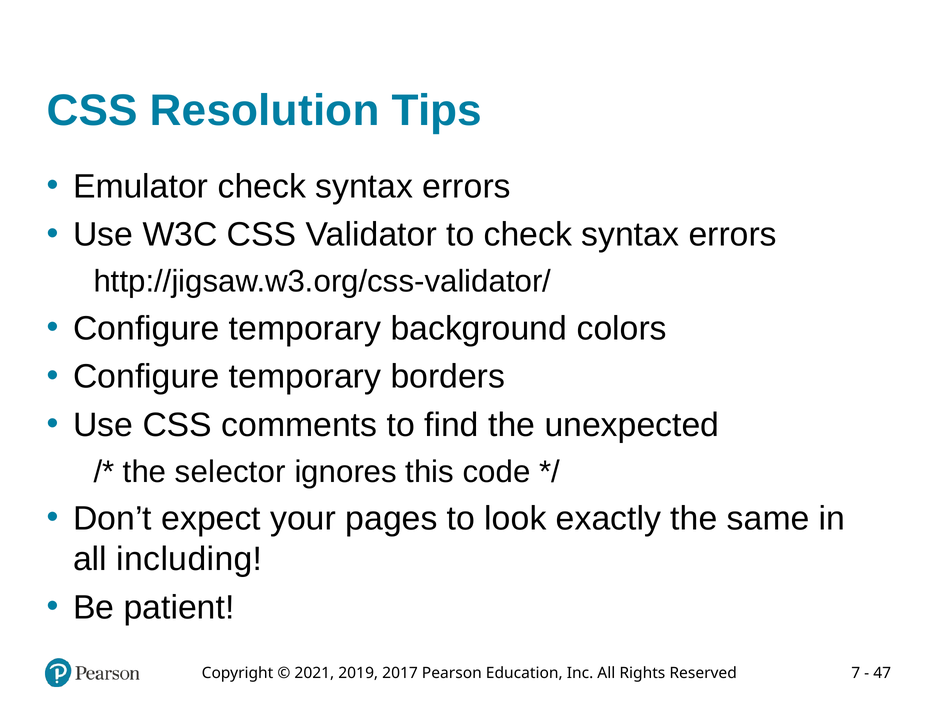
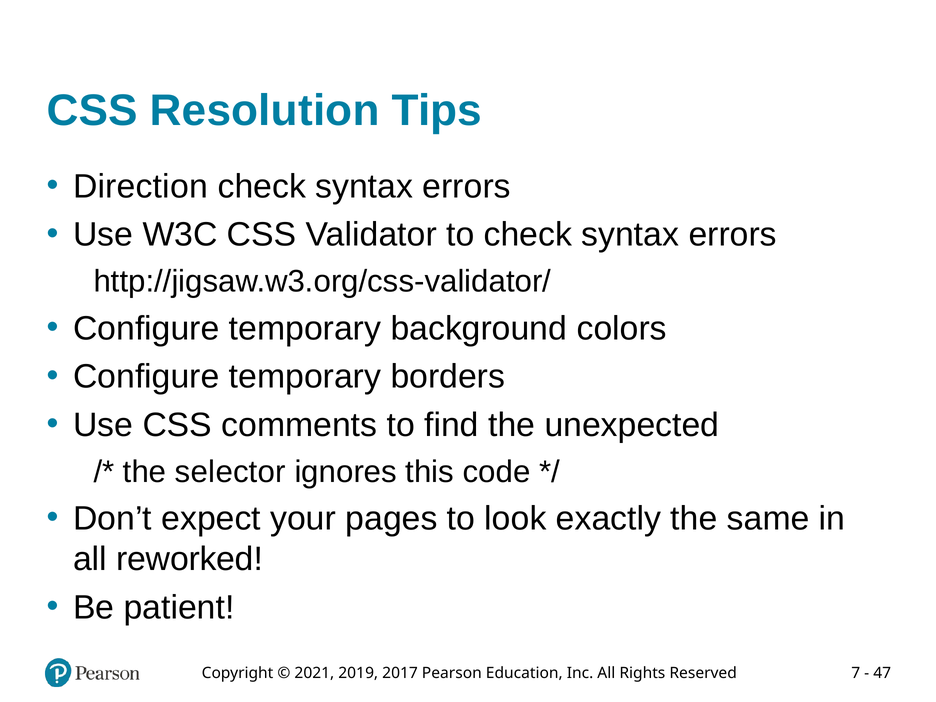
Emulator: Emulator -> Direction
including: including -> reworked
